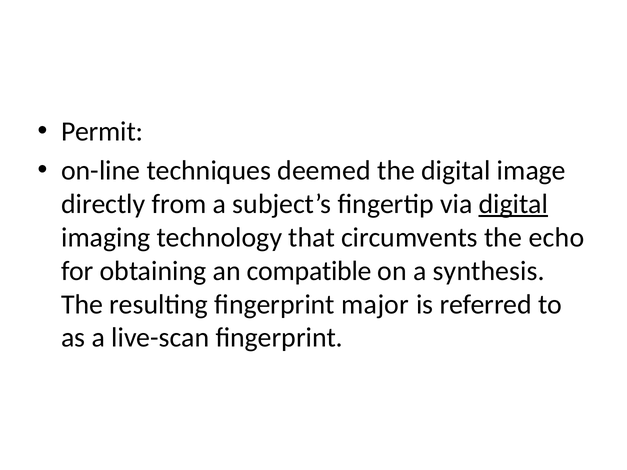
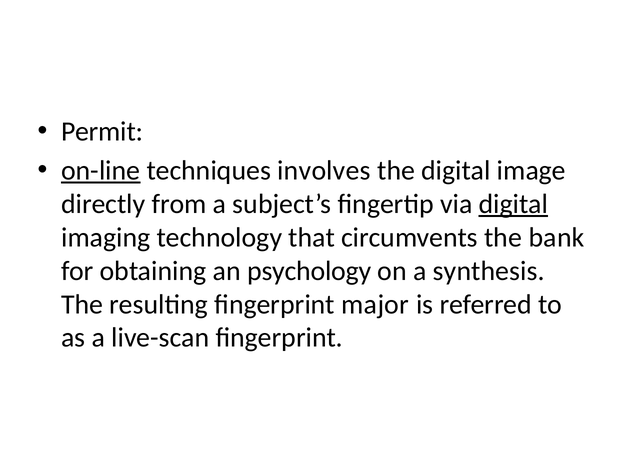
on-line underline: none -> present
deemed: deemed -> involves
echo: echo -> bank
compatible: compatible -> psychology
